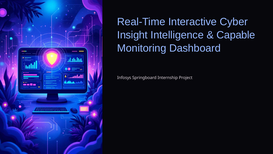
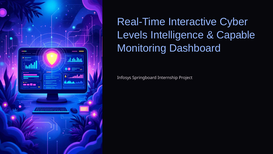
Insight: Insight -> Levels
